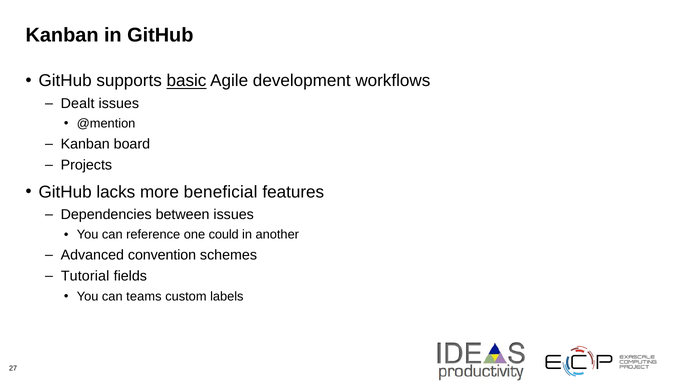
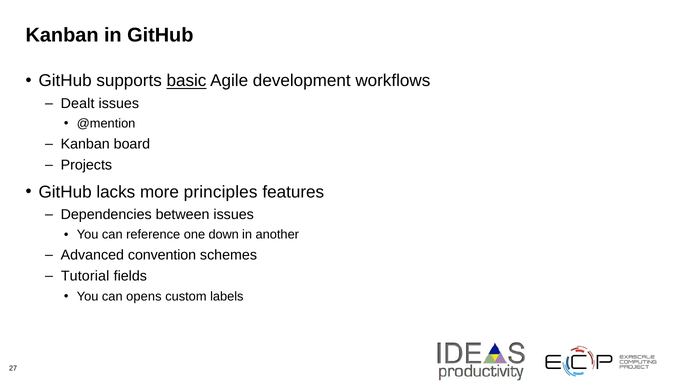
beneficial: beneficial -> principles
could: could -> down
teams: teams -> opens
